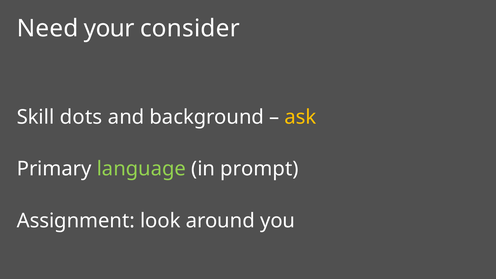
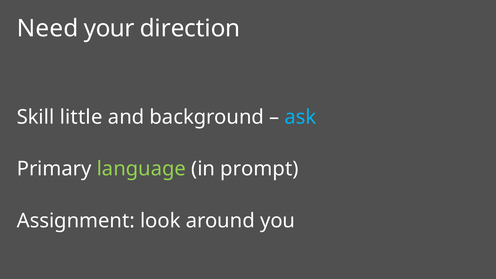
consider: consider -> direction
dots: dots -> little
ask colour: yellow -> light blue
